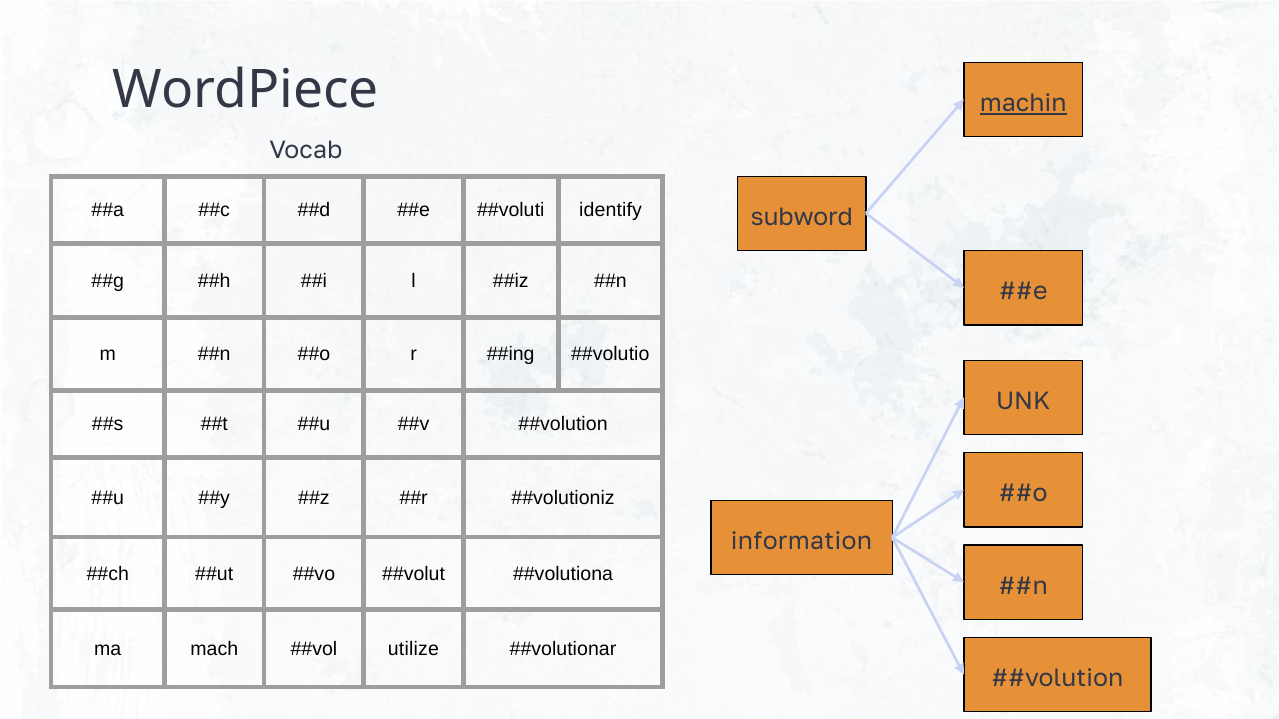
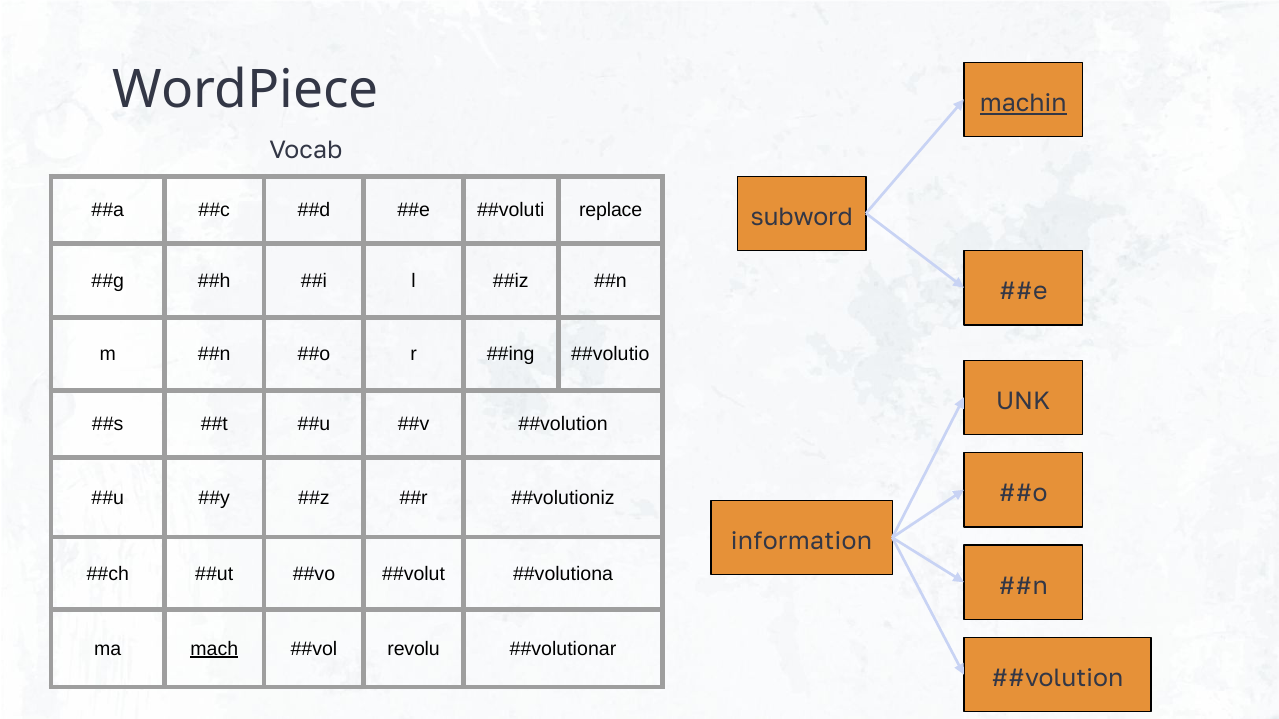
identify: identify -> replace
mach underline: none -> present
utilize: utilize -> revolu
